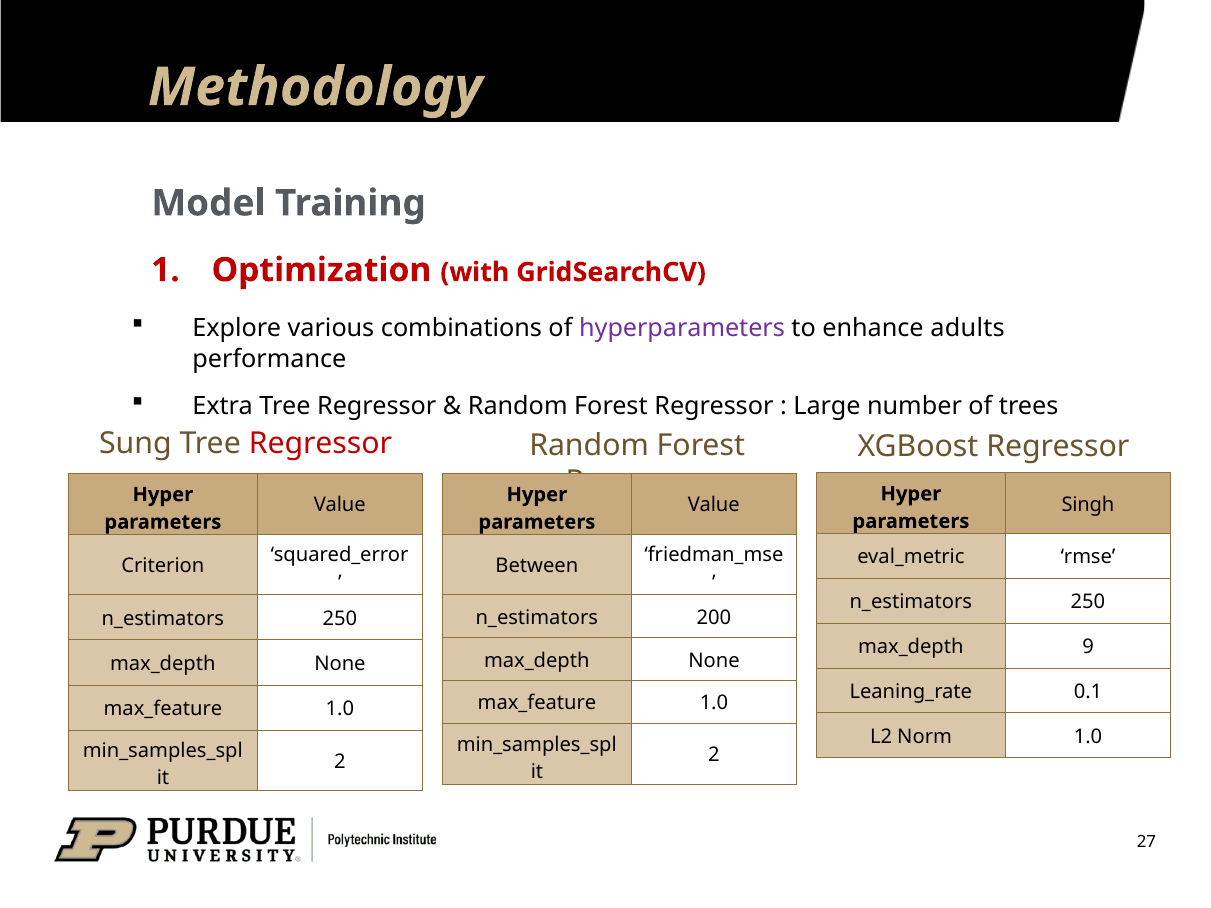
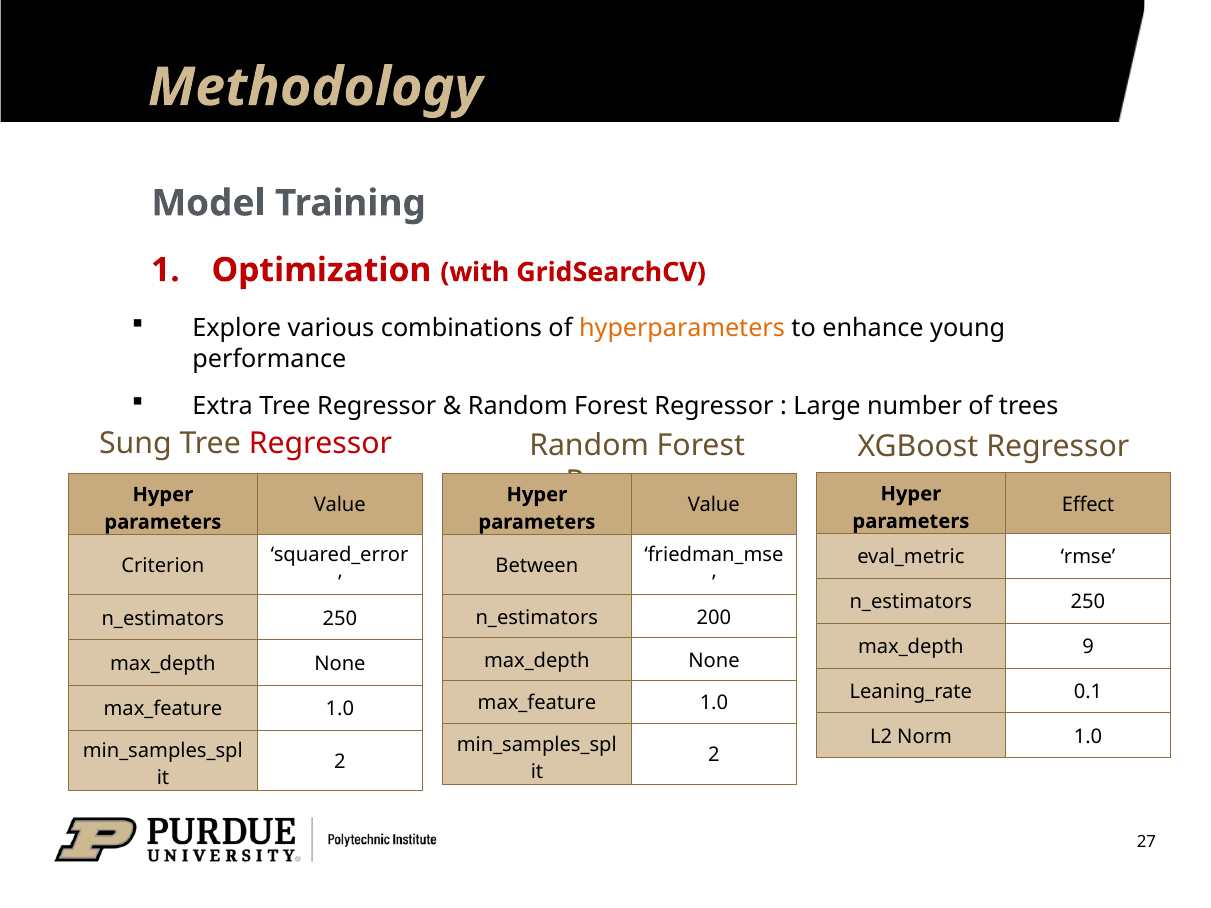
hyperparameters colour: purple -> orange
adults: adults -> young
Singh: Singh -> Effect
